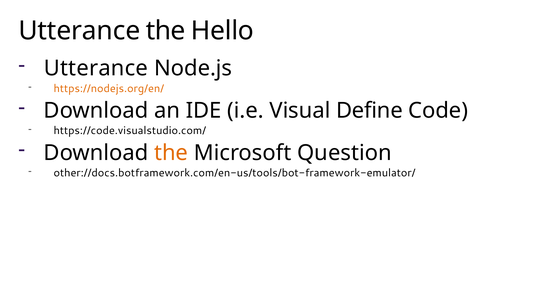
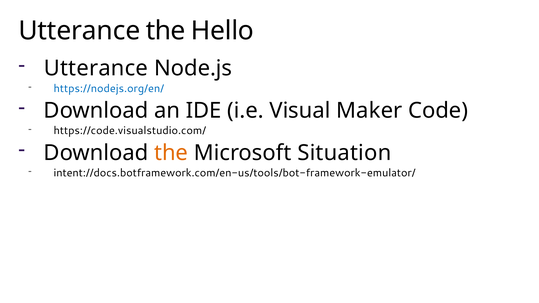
https://nodejs.org/en/ colour: orange -> blue
Define: Define -> Maker
Question: Question -> Situation
other://docs.botframework.com/en-us/tools/bot-framework-emulator/: other://docs.botframework.com/en-us/tools/bot-framework-emulator/ -> intent://docs.botframework.com/en-us/tools/bot-framework-emulator/
